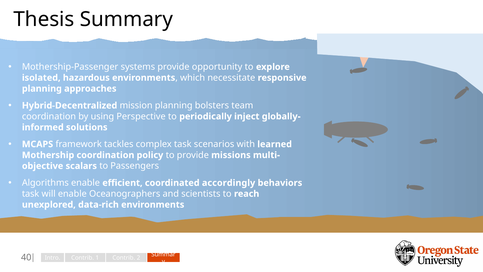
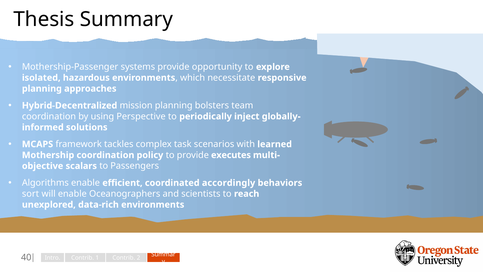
missions: missions -> executes
task at (31, 194): task -> sort
